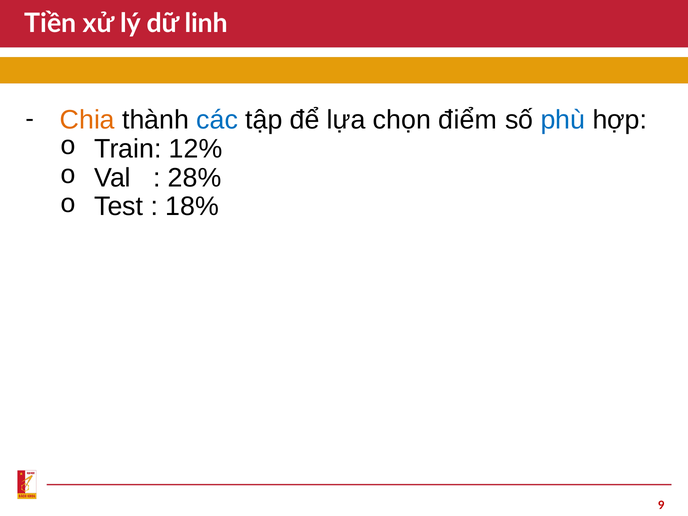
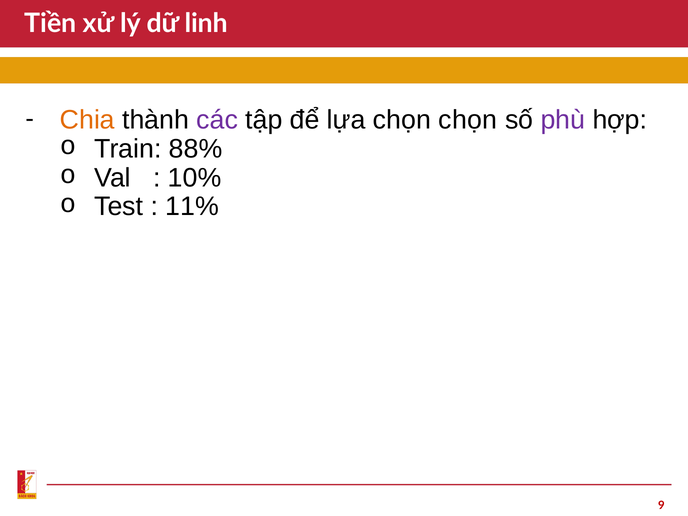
các colour: blue -> purple
chọn điểm: điểm -> chọn
phù colour: blue -> purple
12%: 12% -> 88%
28%: 28% -> 10%
18%: 18% -> 11%
